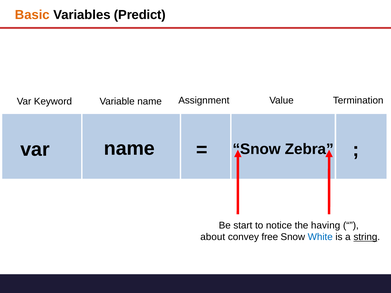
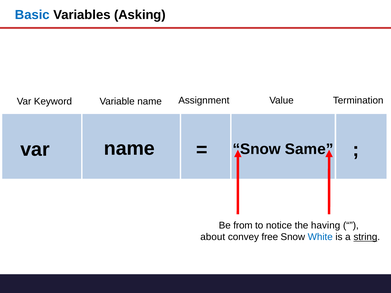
Basic colour: orange -> blue
Predict: Predict -> Asking
Zebra: Zebra -> Same
start: start -> from
